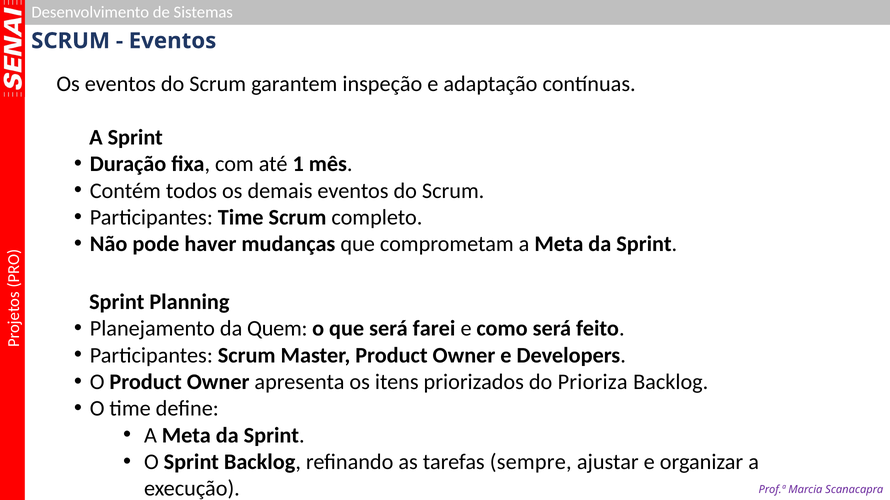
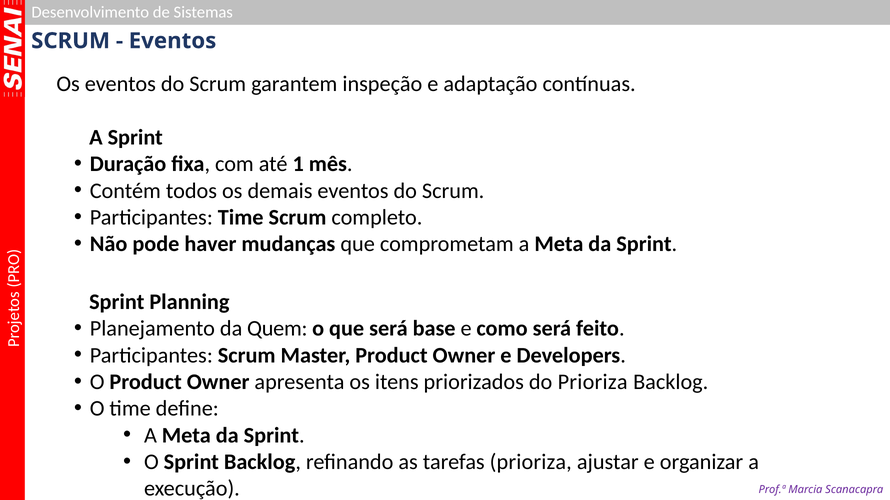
farei: farei -> base
tarefas sempre: sempre -> prioriza
